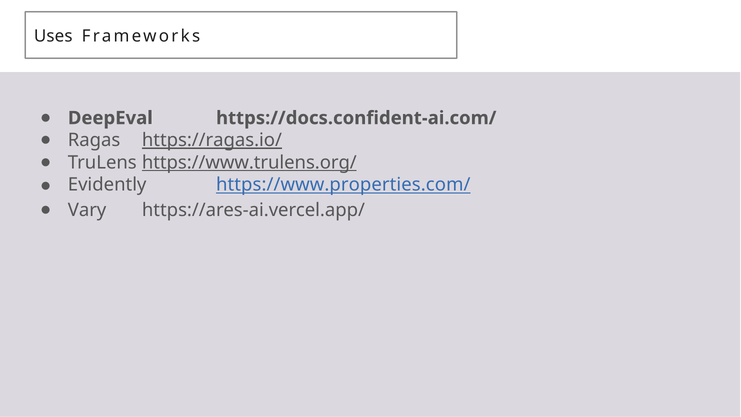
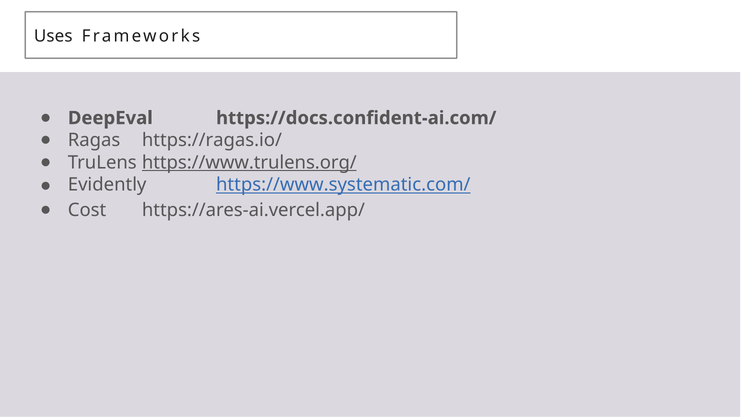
https://ragas.io/ underline: present -> none
https://www.properties.com/: https://www.properties.com/ -> https://www.systematic.com/
Vary: Vary -> Cost
